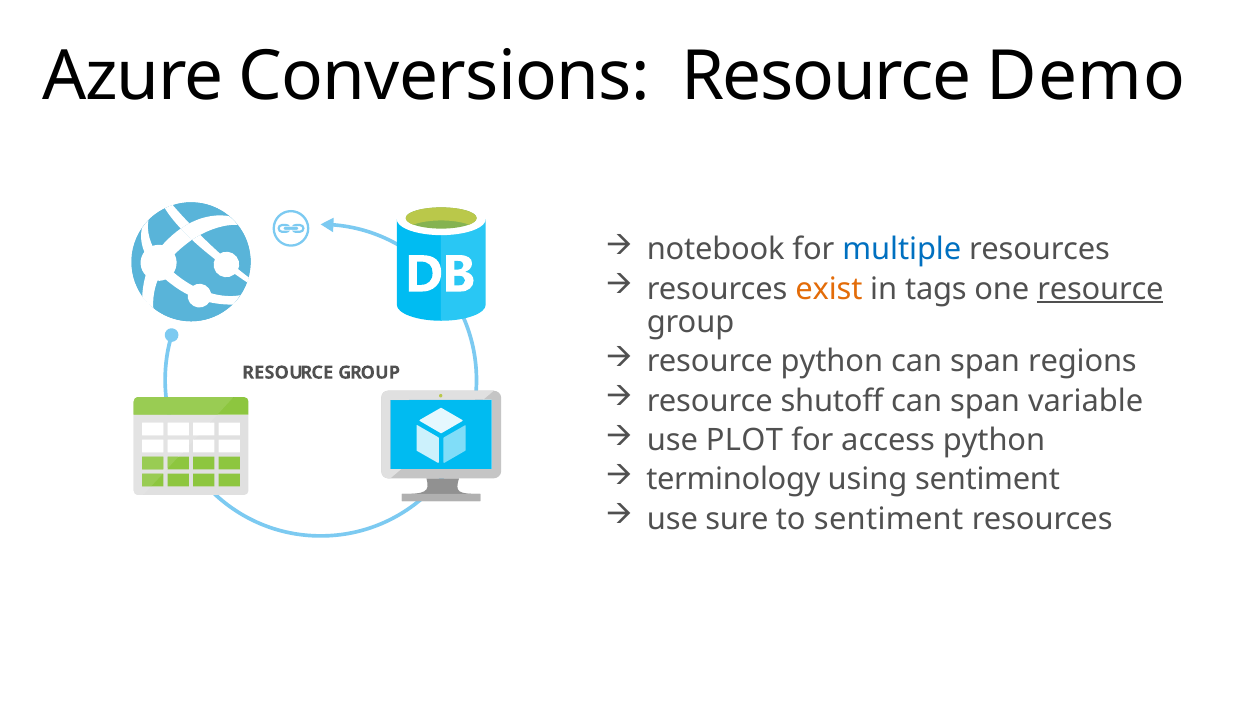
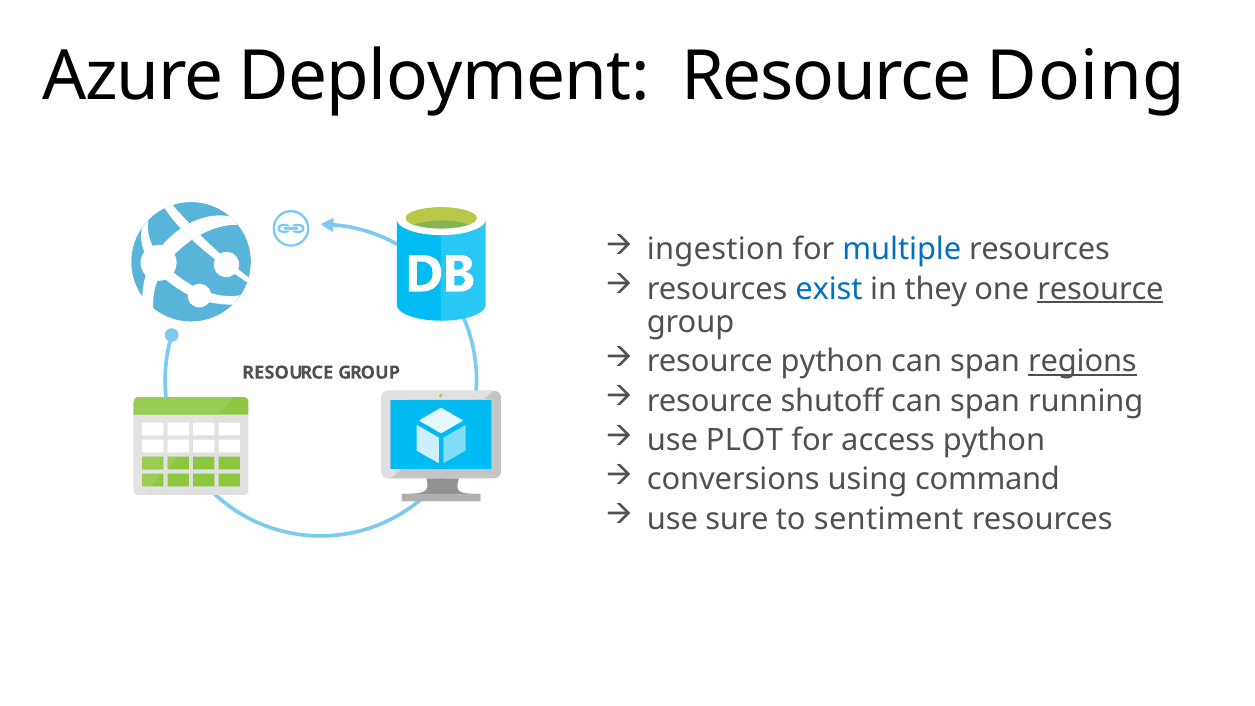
Conversions: Conversions -> Deployment
Demo: Demo -> Doing
notebook: notebook -> ingestion
exist colour: orange -> blue
tags: tags -> they
regions underline: none -> present
variable: variable -> running
terminology: terminology -> conversions
using sentiment: sentiment -> command
